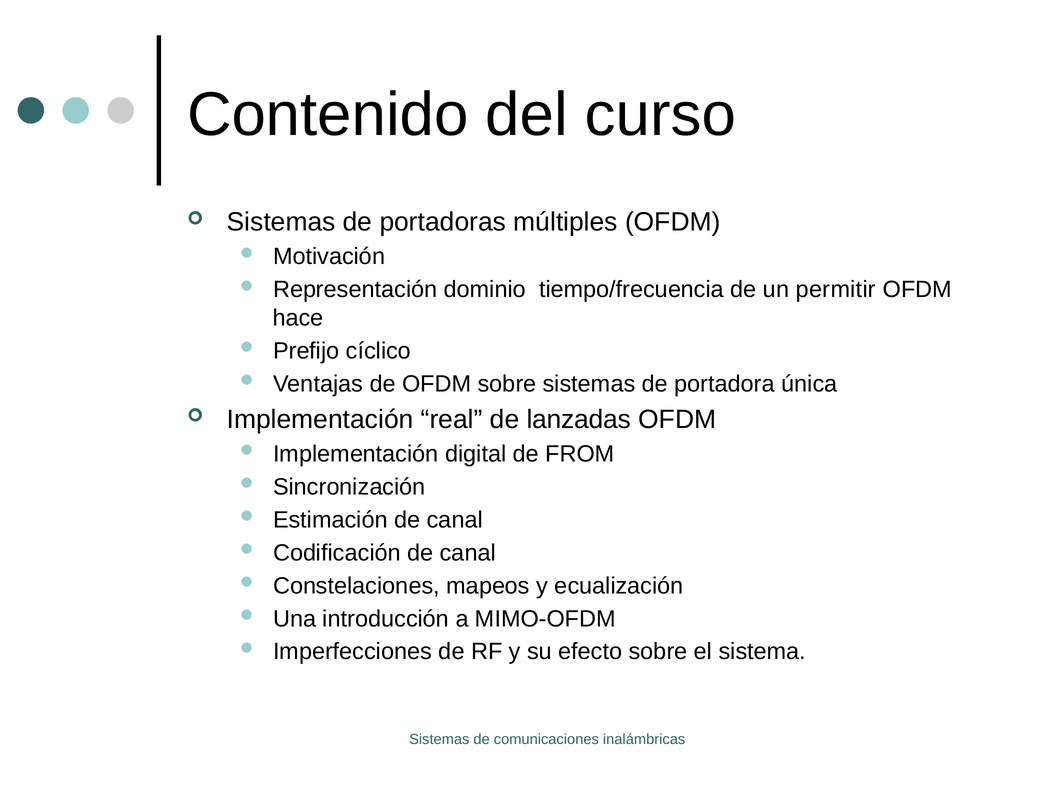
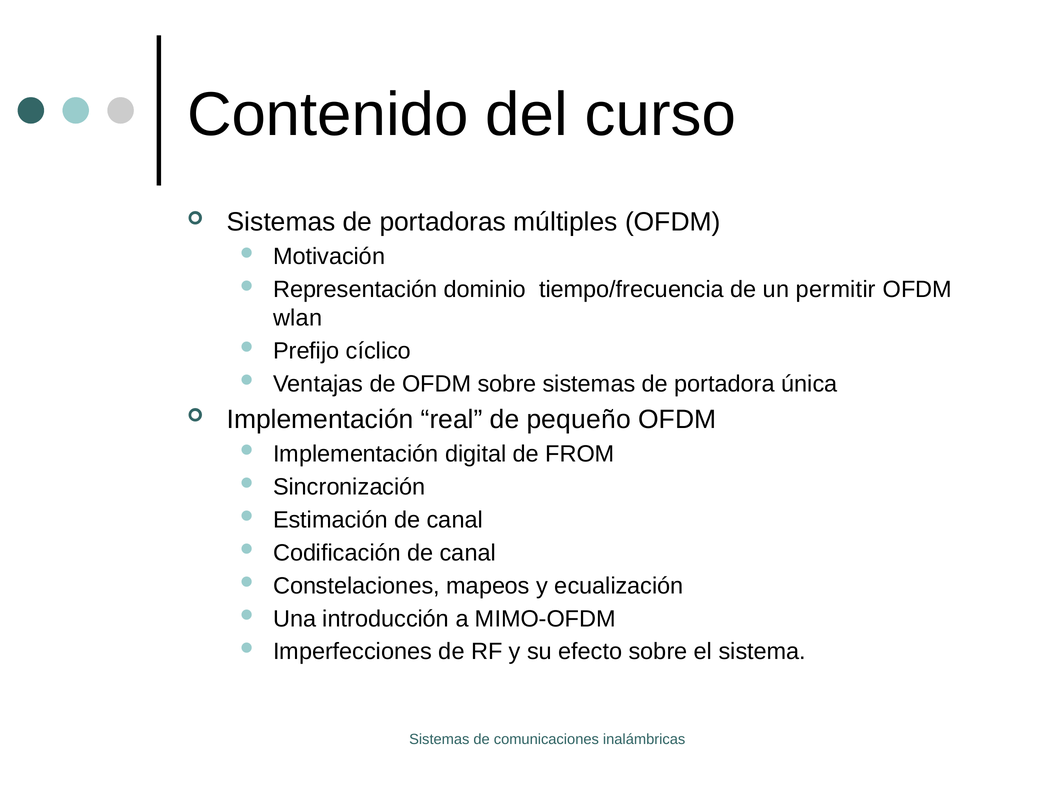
hace: hace -> wlan
lanzadas: lanzadas -> pequeño
